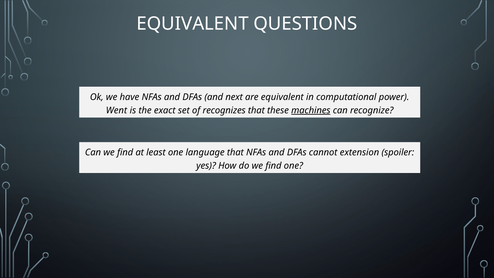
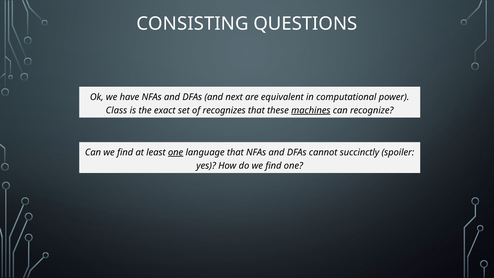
EQUIVALENT at (193, 24): EQUIVALENT -> CONSISTING
Went: Went -> Class
one at (176, 152) underline: none -> present
extension: extension -> succinctly
